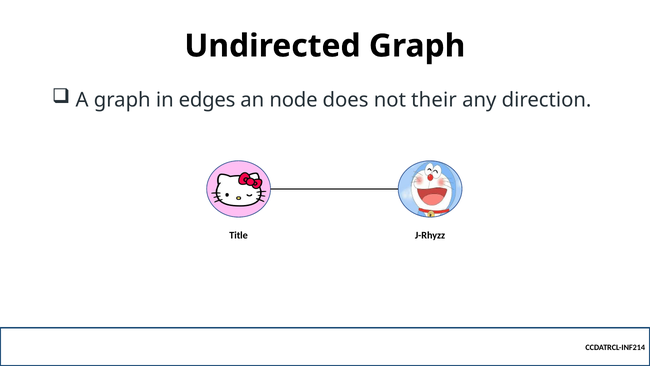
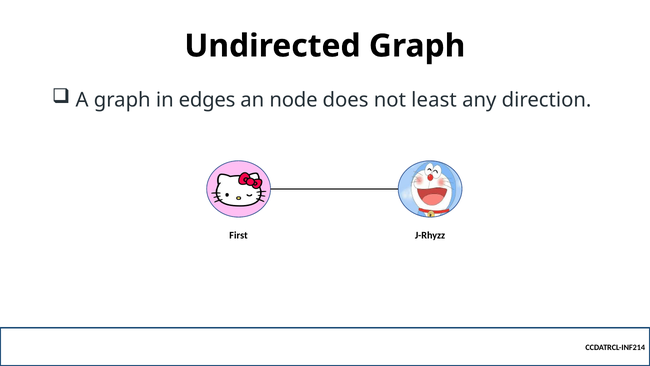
their: their -> least
Title: Title -> First
